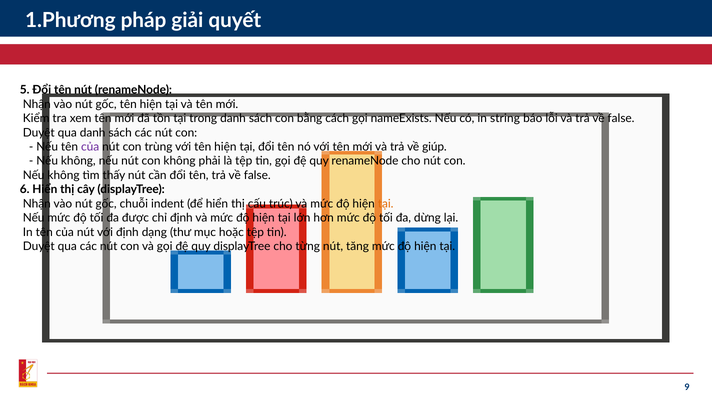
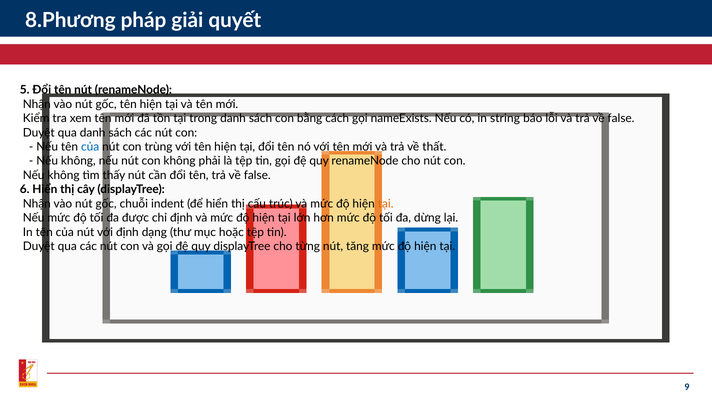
1.Phương: 1.Phương -> 8.Phương
của at (90, 147) colour: purple -> blue
giúp: giúp -> thất
